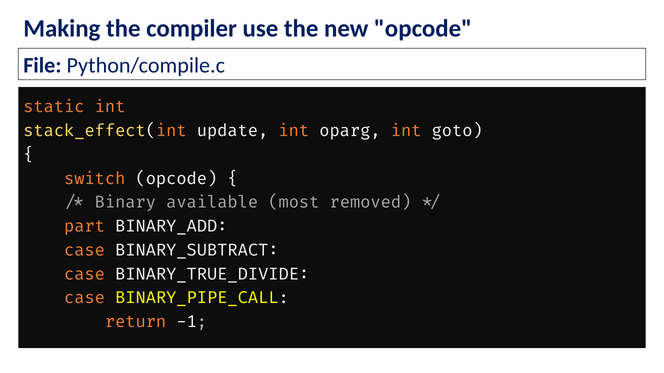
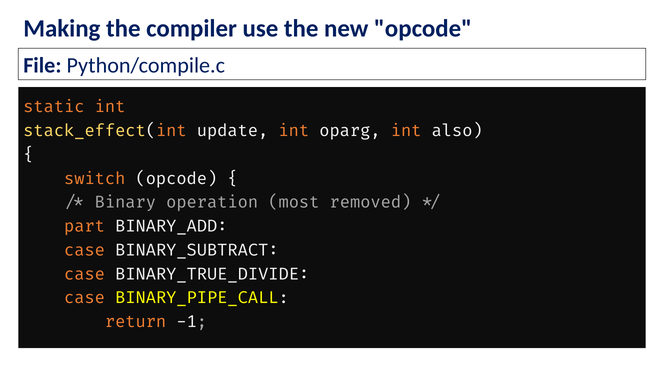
goto: goto -> also
available: available -> operation
